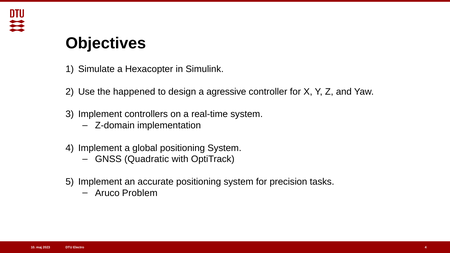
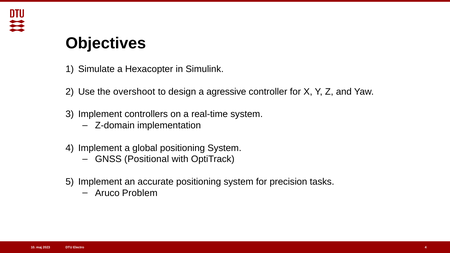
happened: happened -> overshoot
Quadratic: Quadratic -> Positional
